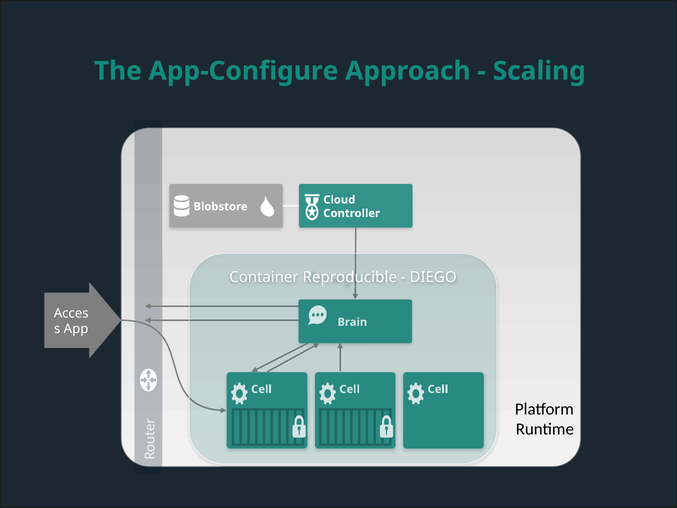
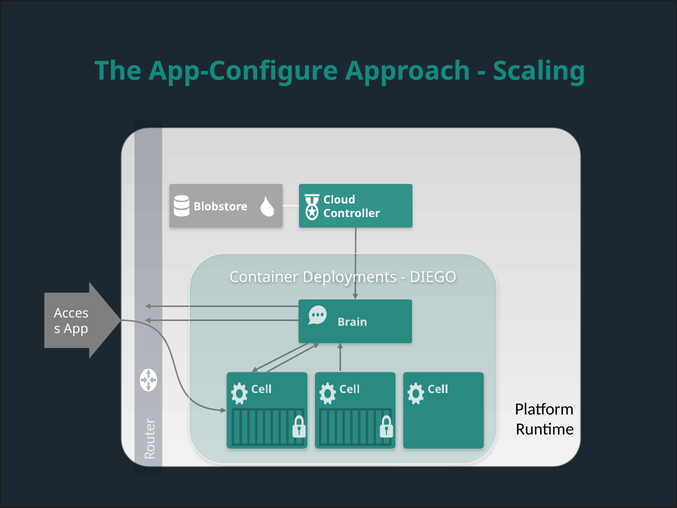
Reproducible: Reproducible -> Deployments
